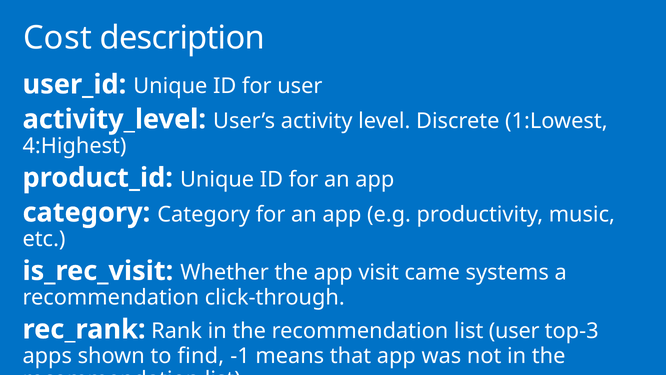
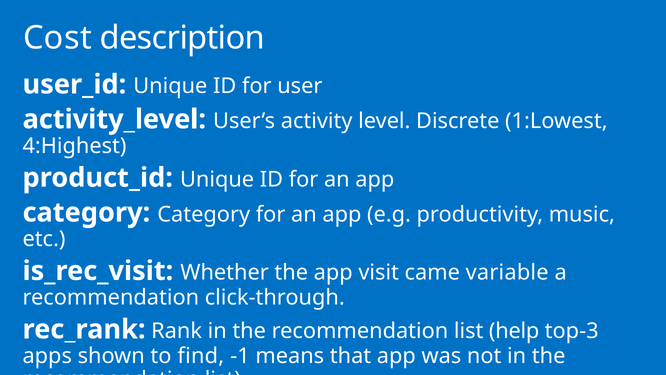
systems: systems -> variable
list user: user -> help
